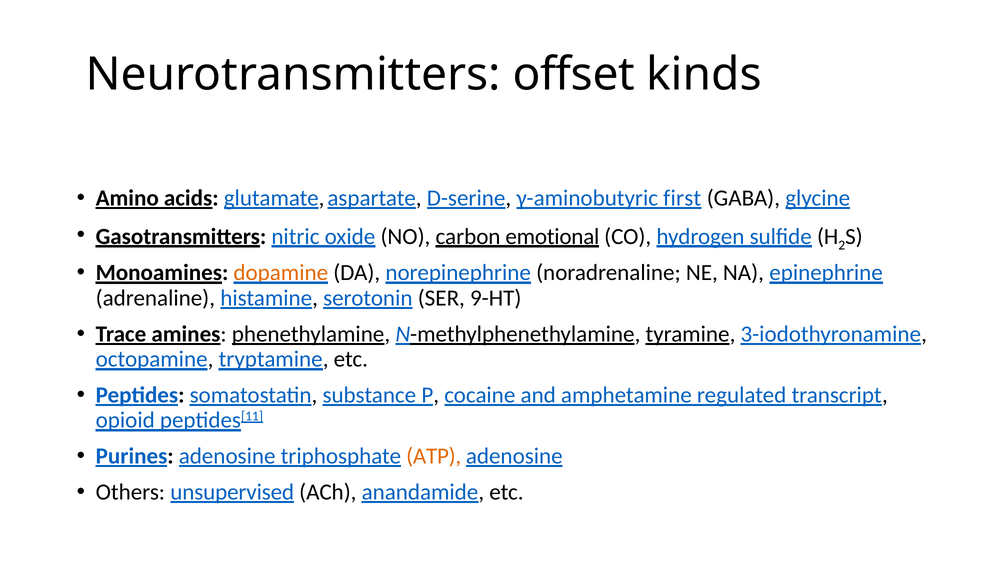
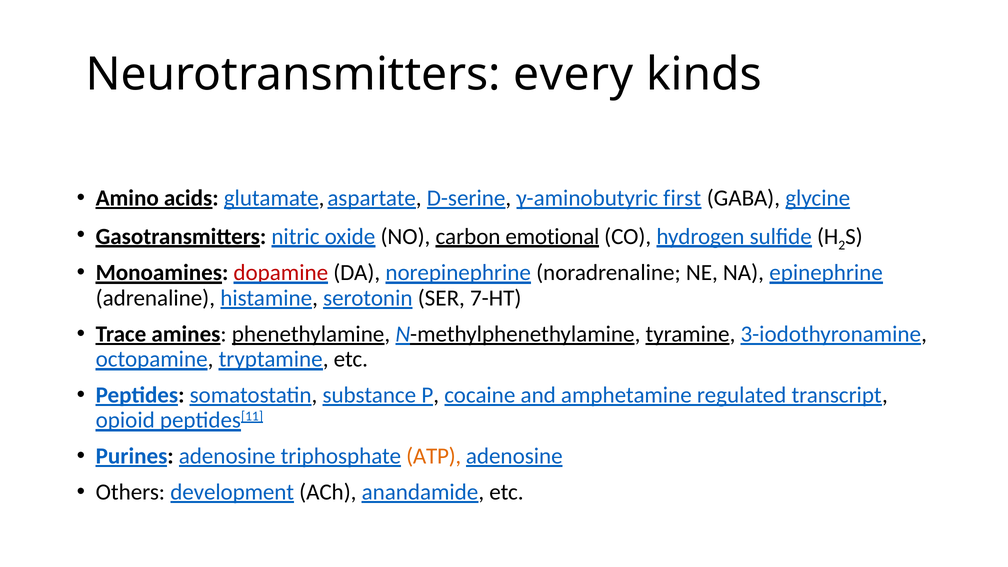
offset: offset -> every
dopamine colour: orange -> red
9-HT: 9-HT -> 7-HT
unsupervised: unsupervised -> development
